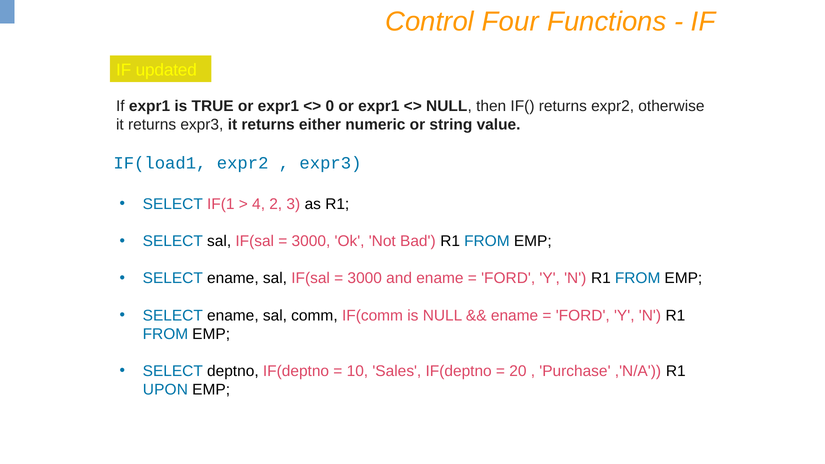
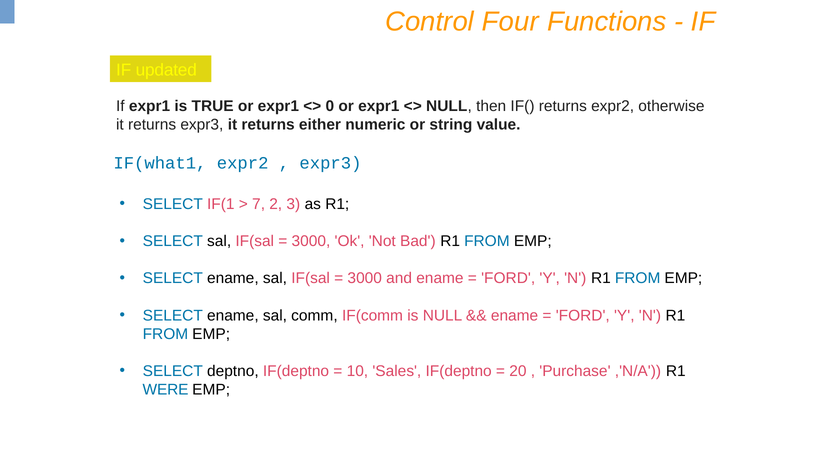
IF(load1: IF(load1 -> IF(what1
4: 4 -> 7
UPON: UPON -> WERE
